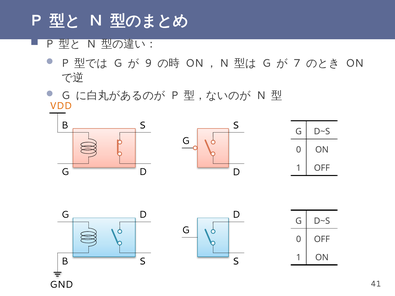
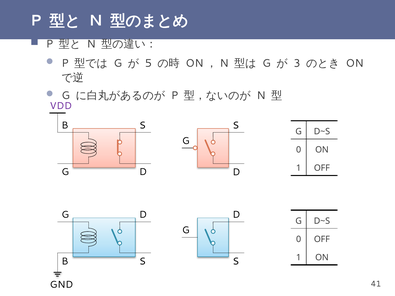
9: 9 -> 5
7: 7 -> 3
VDD colour: orange -> purple
